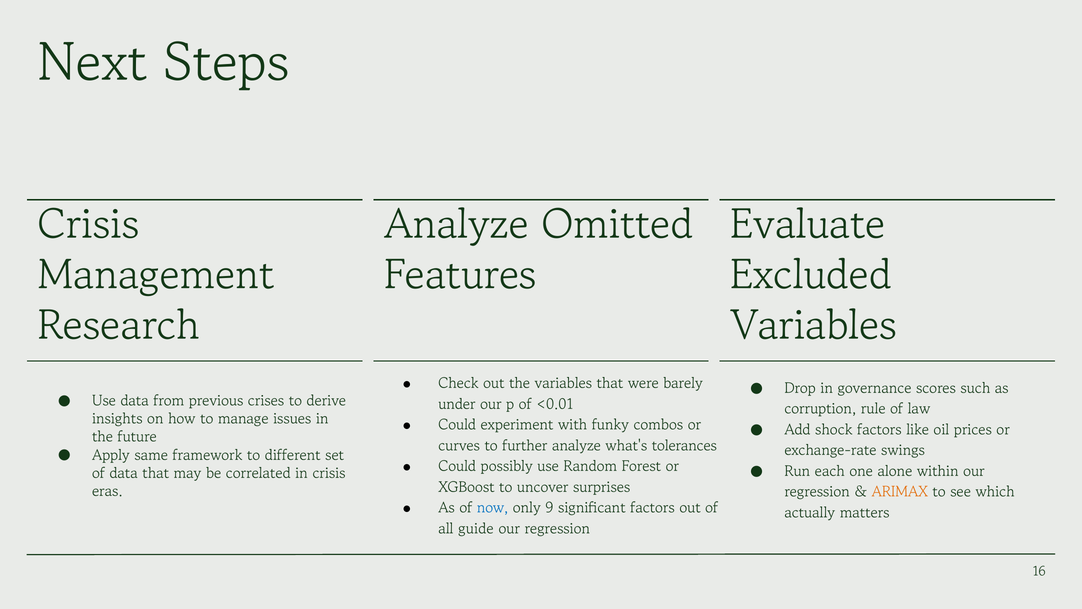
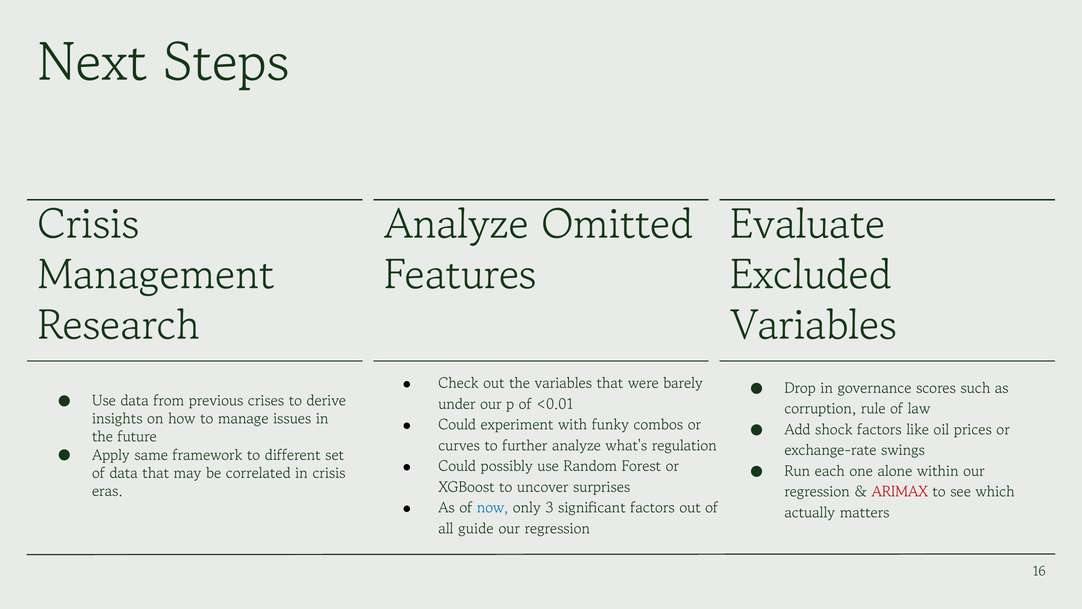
tolerances: tolerances -> regulation
ARIMAX colour: orange -> red
9: 9 -> 3
